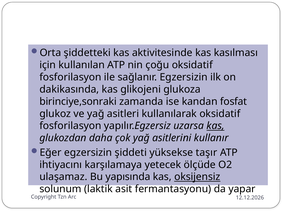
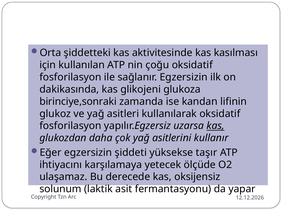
fosfat: fosfat -> lifinin
yapısında: yapısında -> derecede
oksijensiz underline: present -> none
